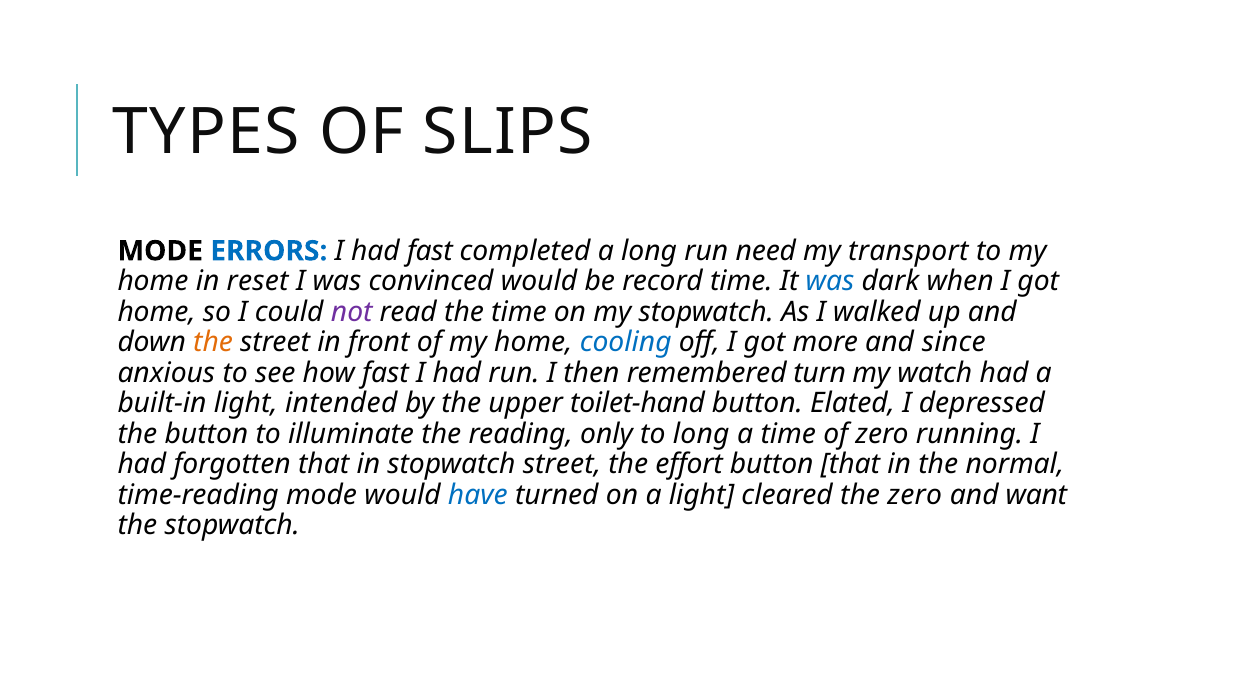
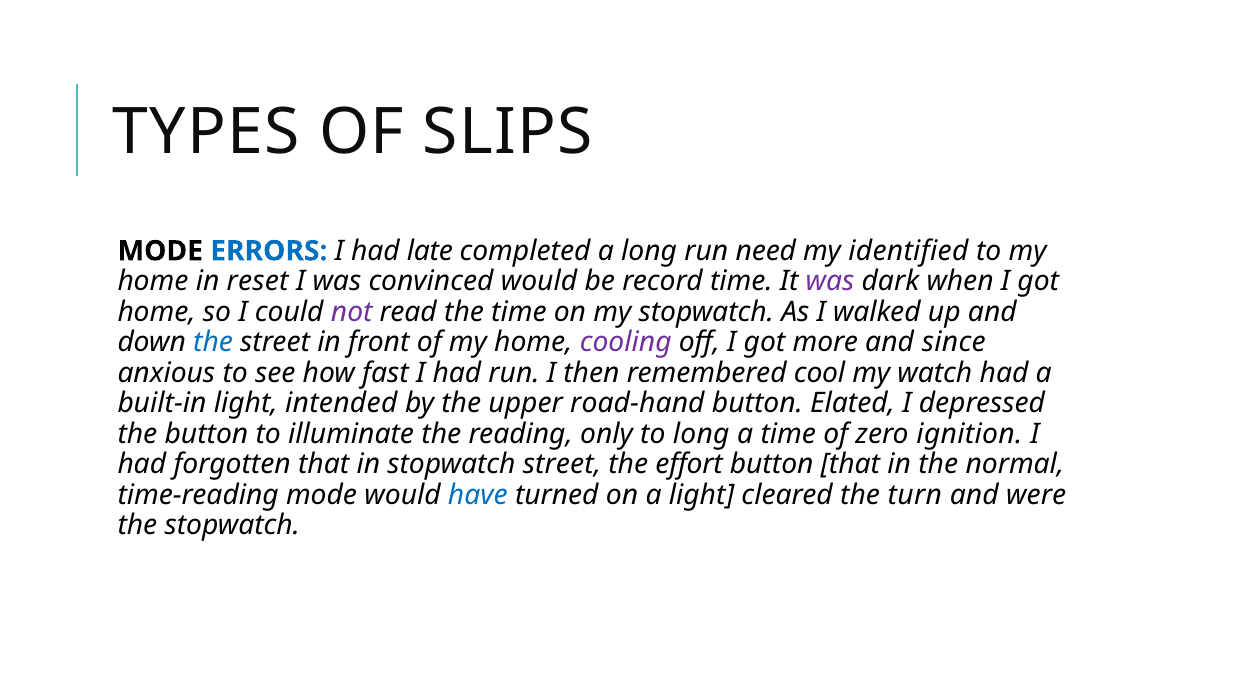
had fast: fast -> late
transport: transport -> identified
was at (830, 282) colour: blue -> purple
the at (213, 343) colour: orange -> blue
cooling colour: blue -> purple
turn: turn -> cool
toilet-hand: toilet-hand -> road-hand
running: running -> ignition
the zero: zero -> turn
want: want -> were
